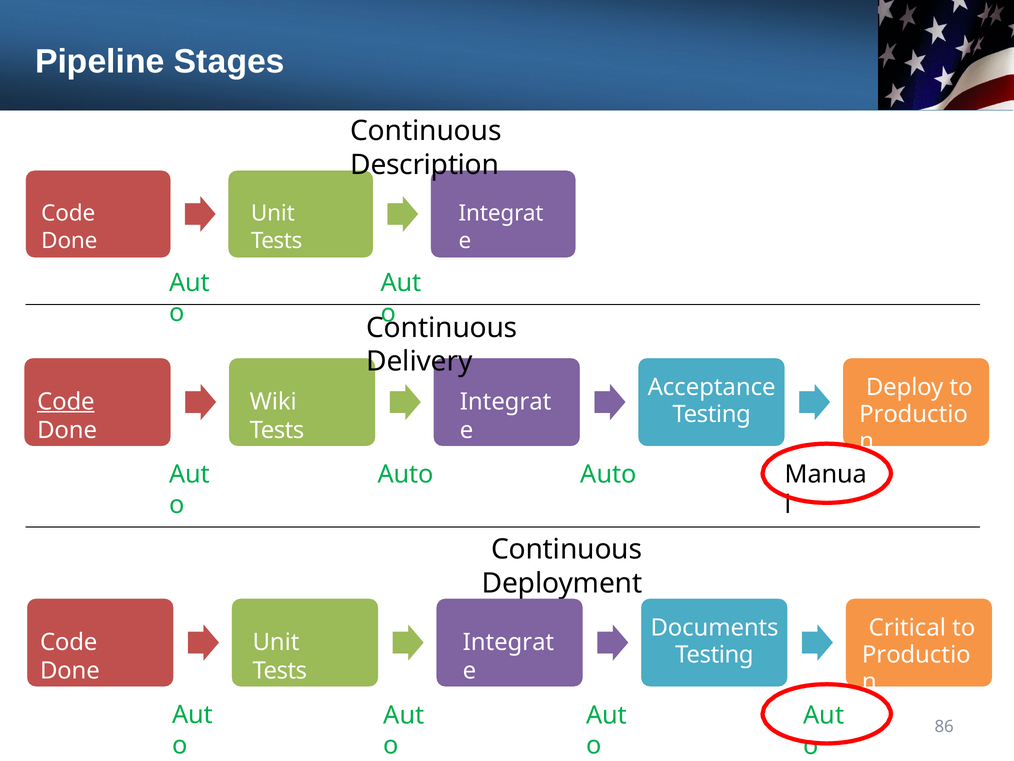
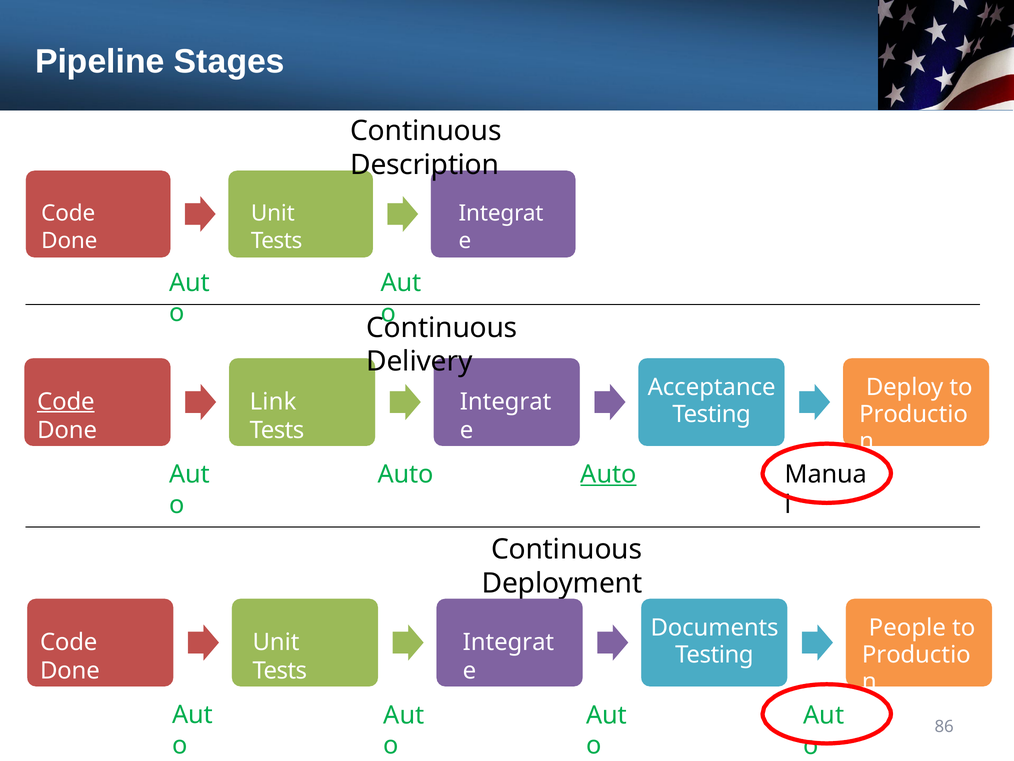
Wiki: Wiki -> Link
Auto at (609, 474) underline: none -> present
Critical: Critical -> People
